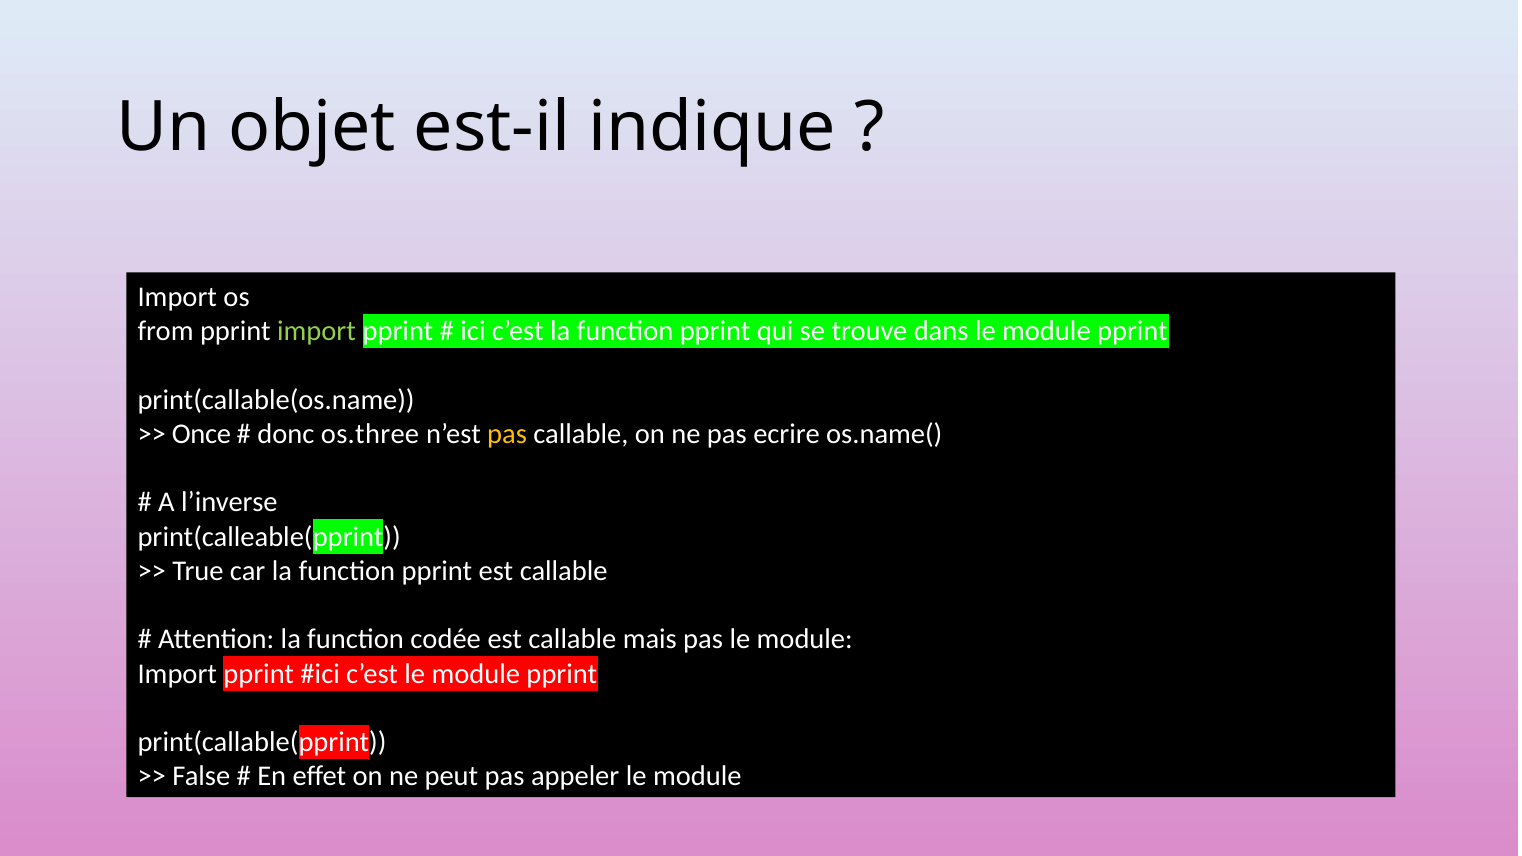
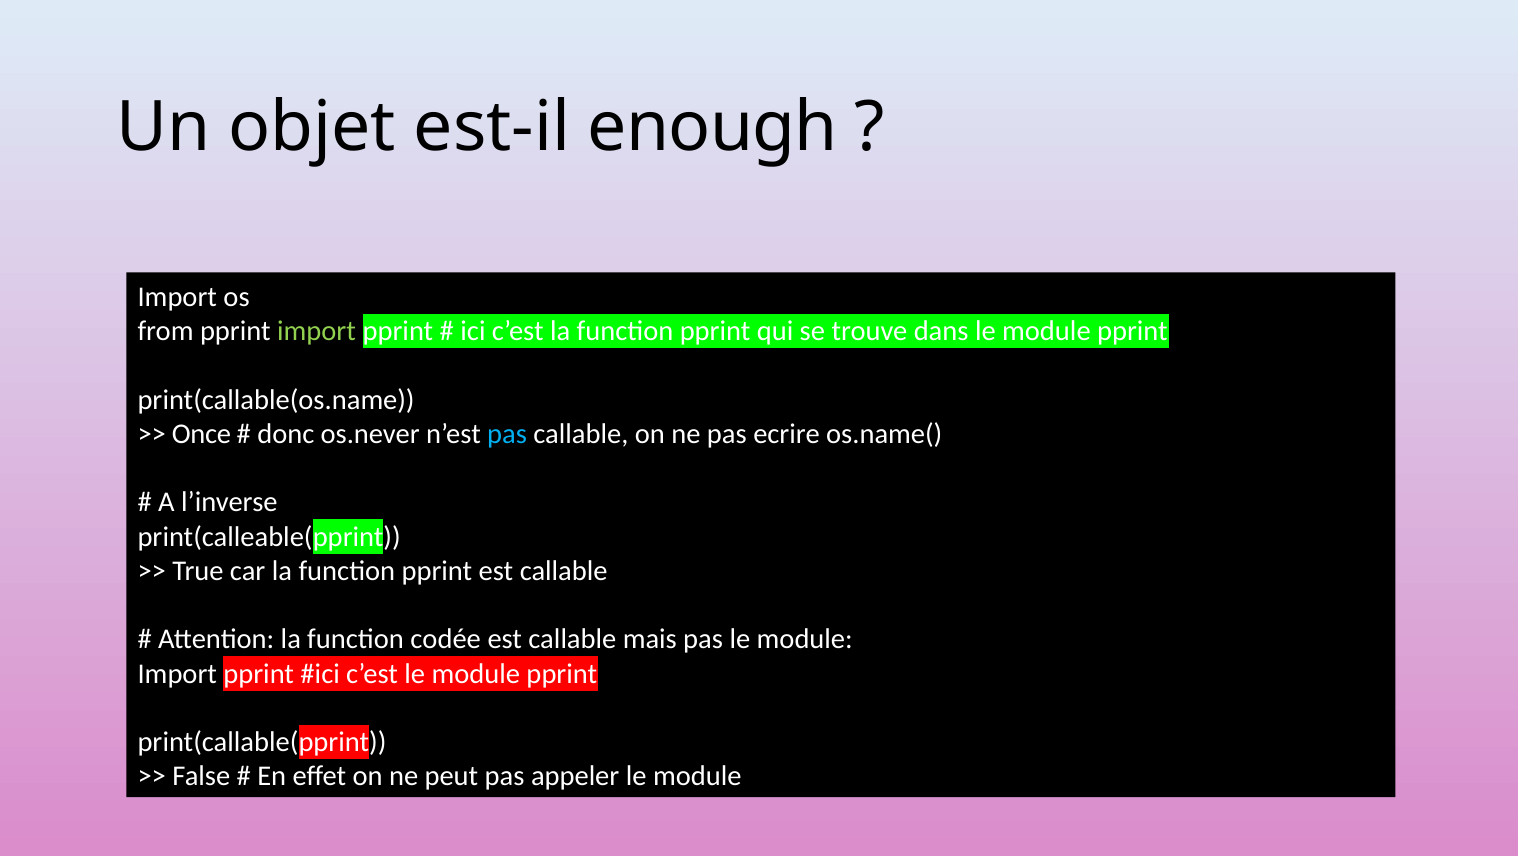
indique: indique -> enough
os.three: os.three -> os.never
pas at (507, 434) colour: yellow -> light blue
